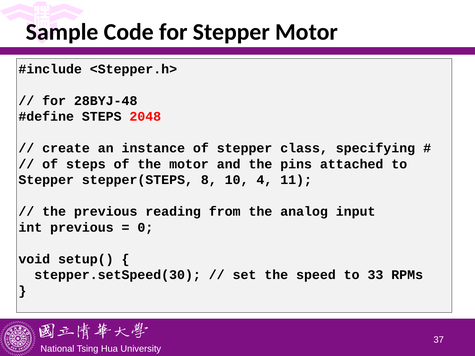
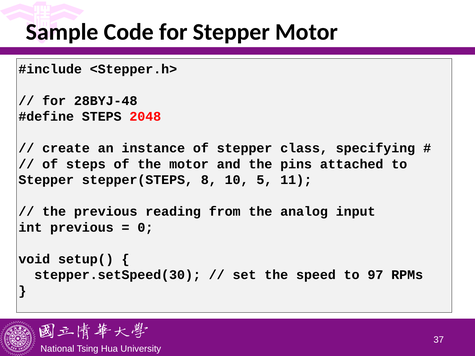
4: 4 -> 5
33: 33 -> 97
